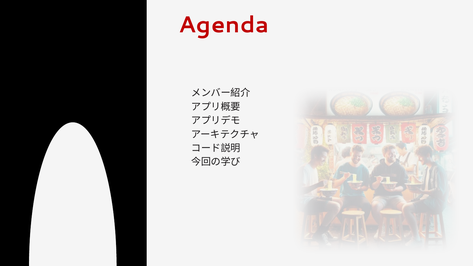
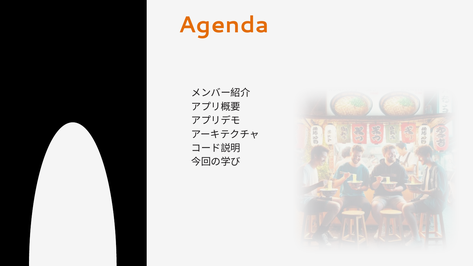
Agenda colour: red -> orange
